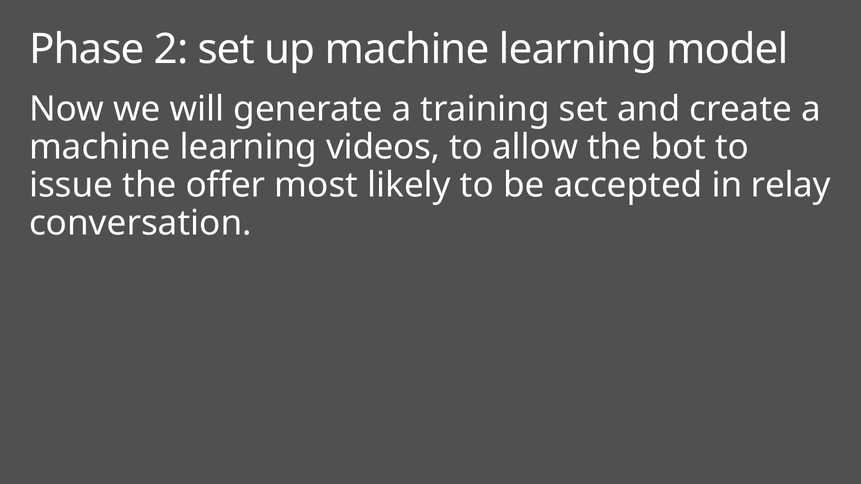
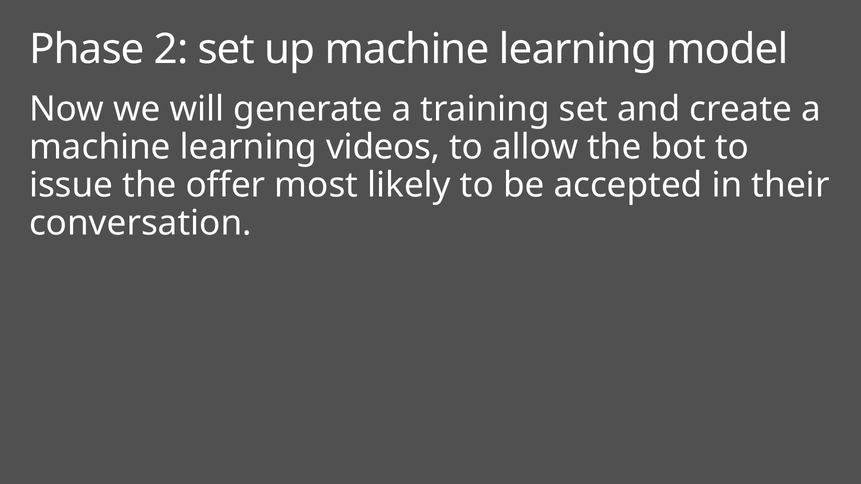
relay: relay -> their
